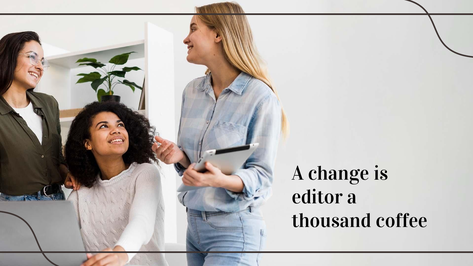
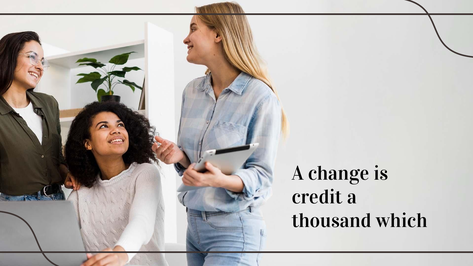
editor: editor -> credit
coffee: coffee -> which
